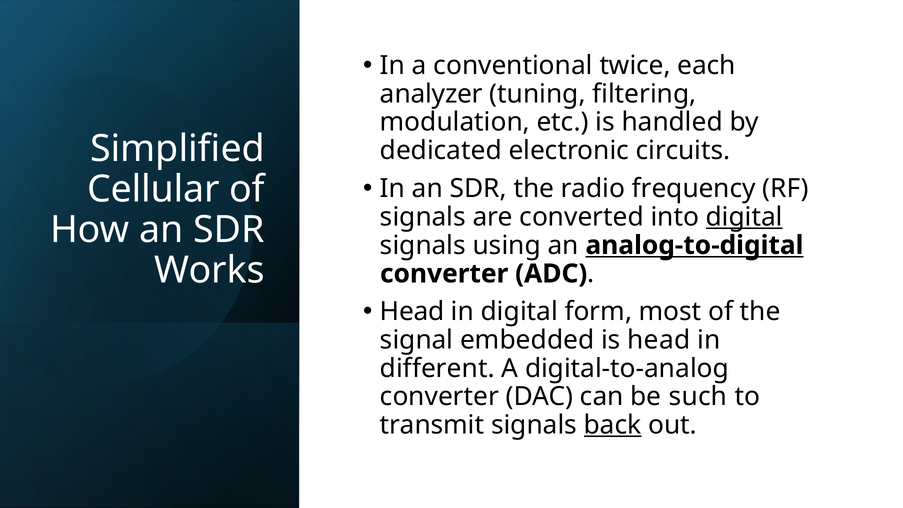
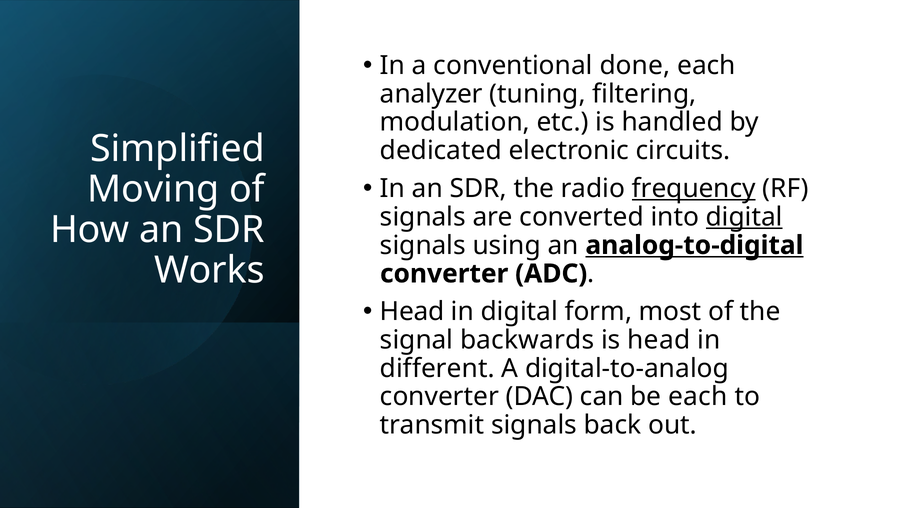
twice: twice -> done
frequency underline: none -> present
Cellular: Cellular -> Moving
embedded: embedded -> backwards
be such: such -> each
back underline: present -> none
